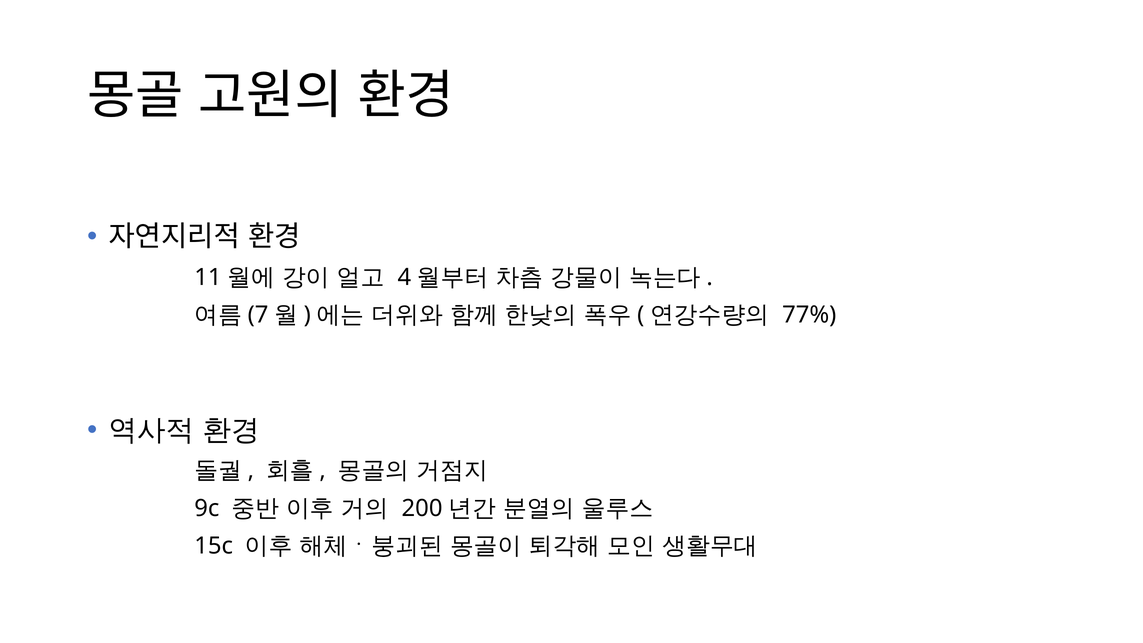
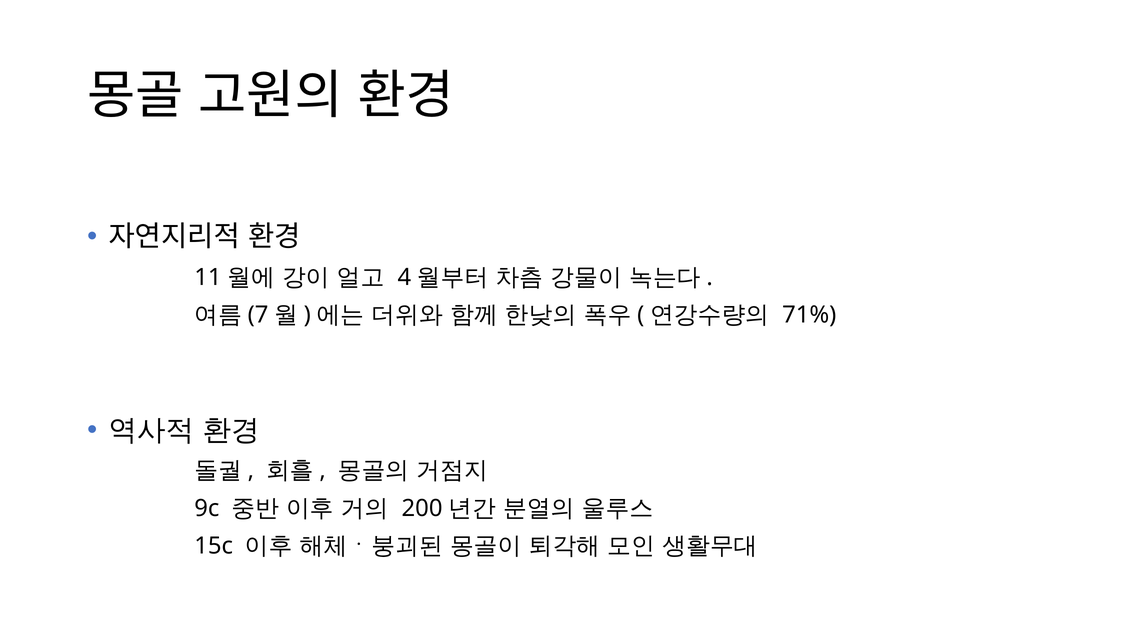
77%: 77% -> 71%
